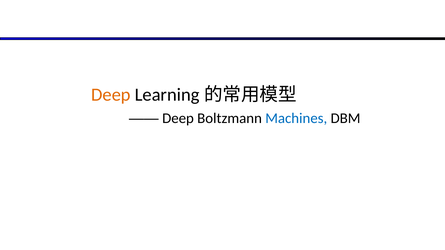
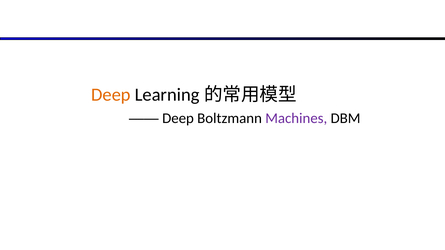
Machines colour: blue -> purple
